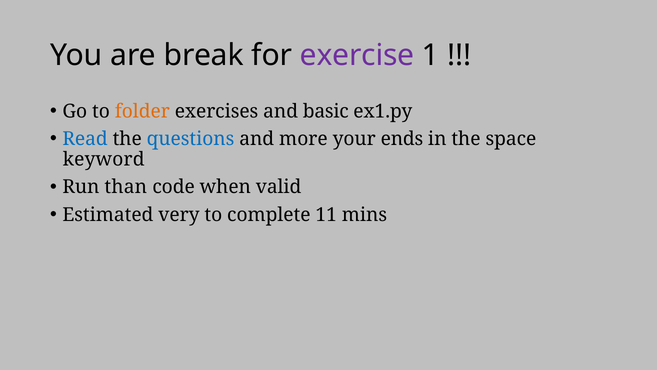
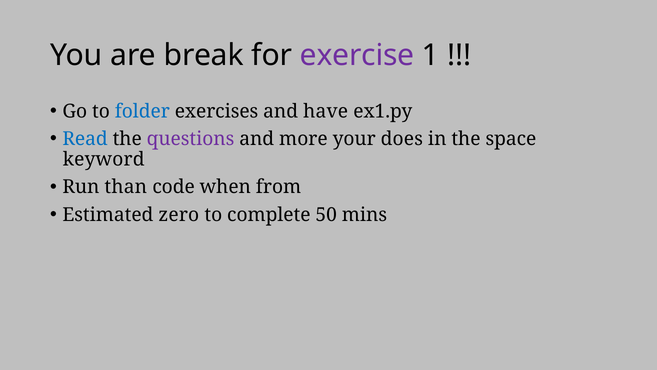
folder colour: orange -> blue
basic: basic -> have
questions colour: blue -> purple
ends: ends -> does
valid: valid -> from
very: very -> zero
11: 11 -> 50
